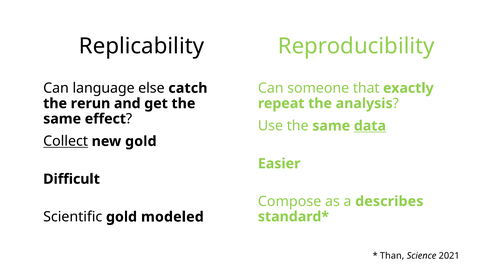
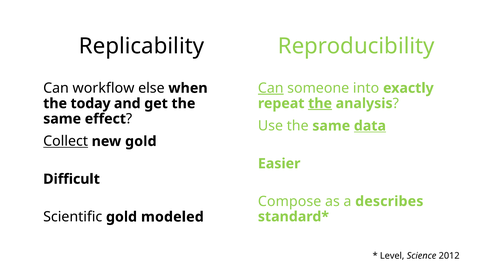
Can at (271, 88) underline: none -> present
that: that -> into
language: language -> workflow
catch: catch -> when
the at (320, 103) underline: none -> present
rerun: rerun -> today
Than: Than -> Level
2021: 2021 -> 2012
